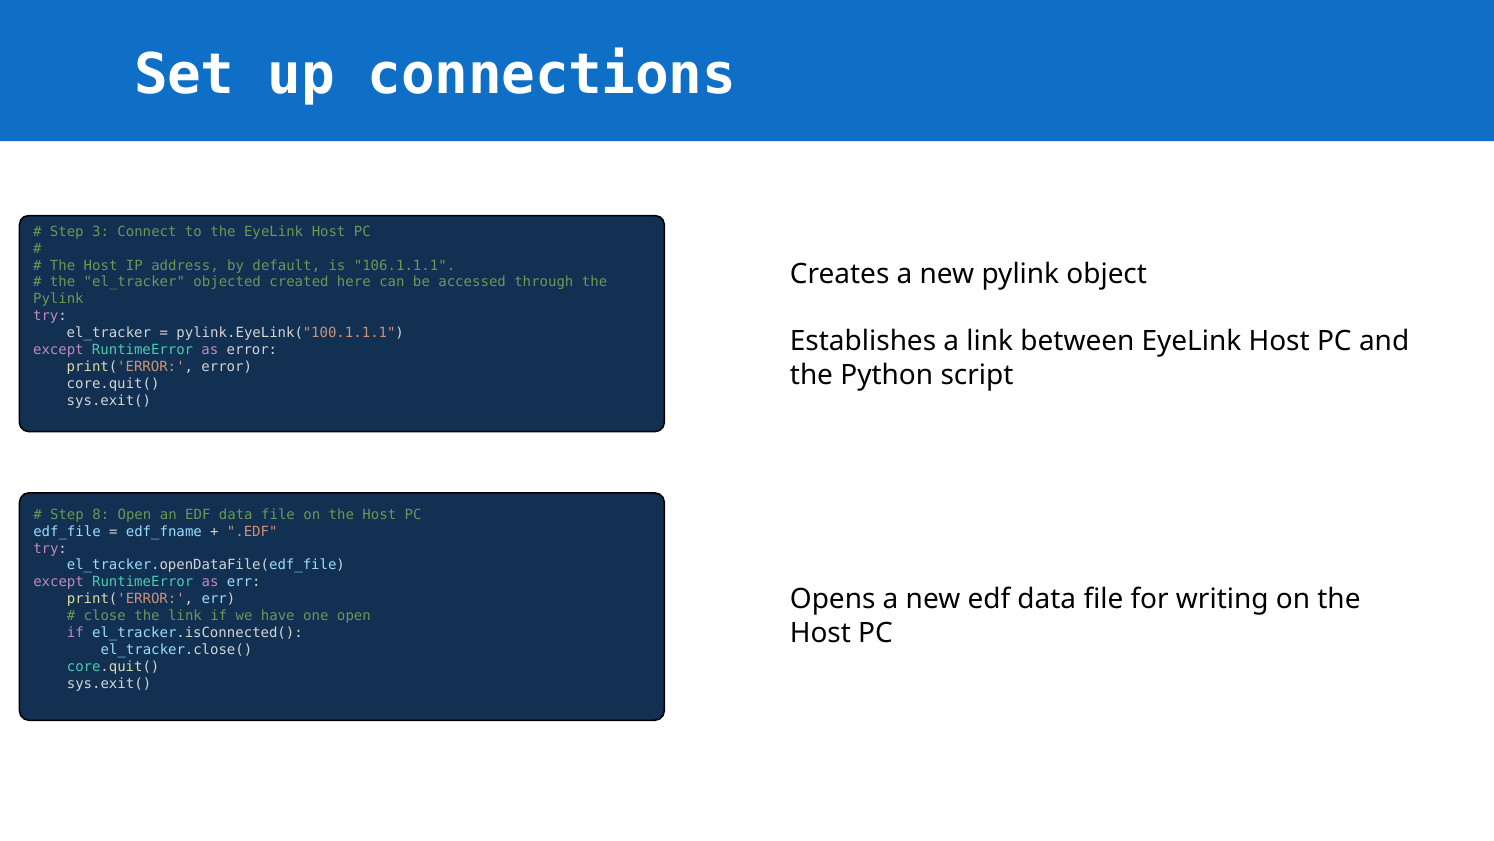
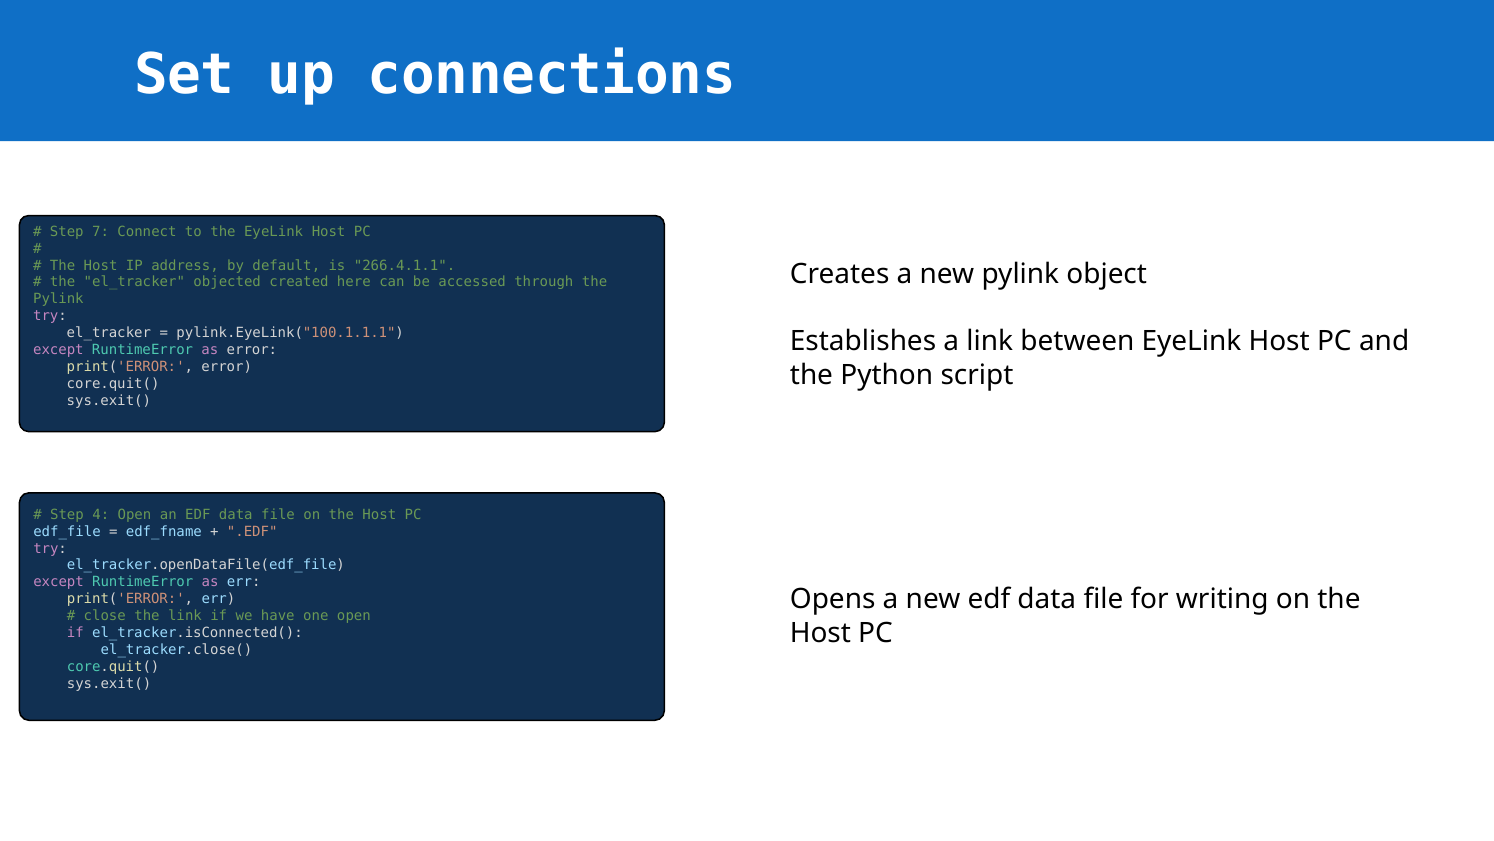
3: 3 -> 7
106.1.1.1: 106.1.1.1 -> 266.4.1.1
8: 8 -> 4
